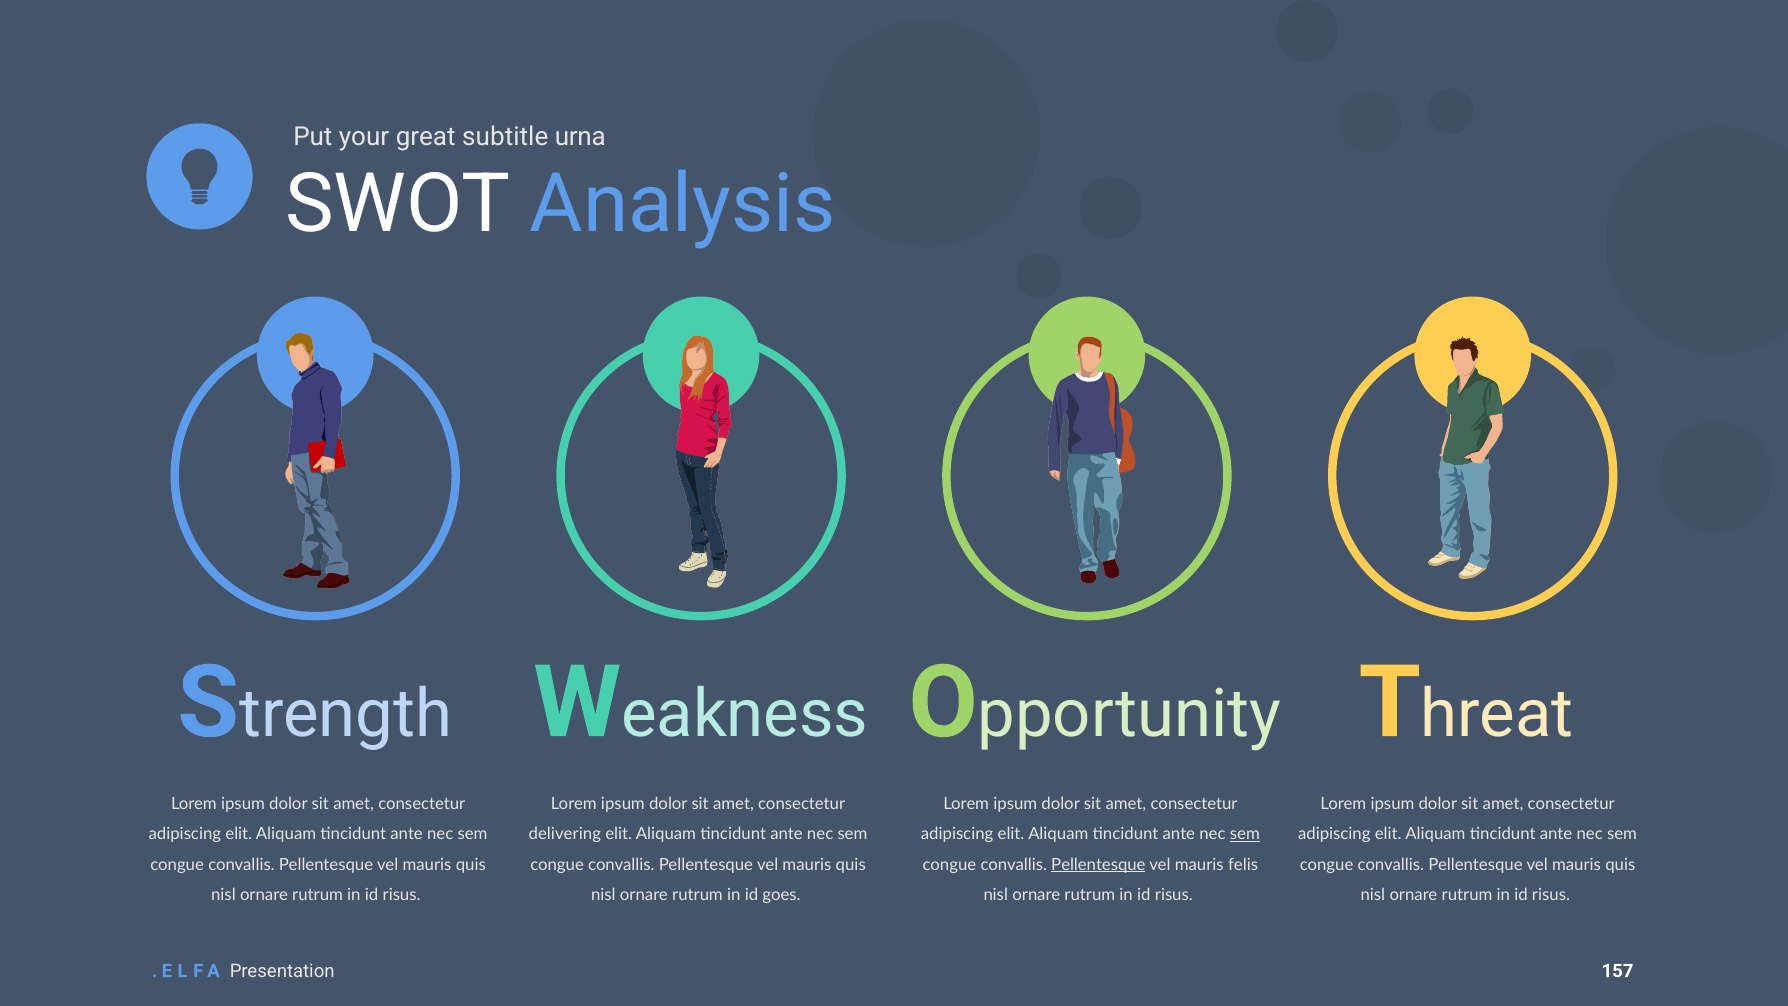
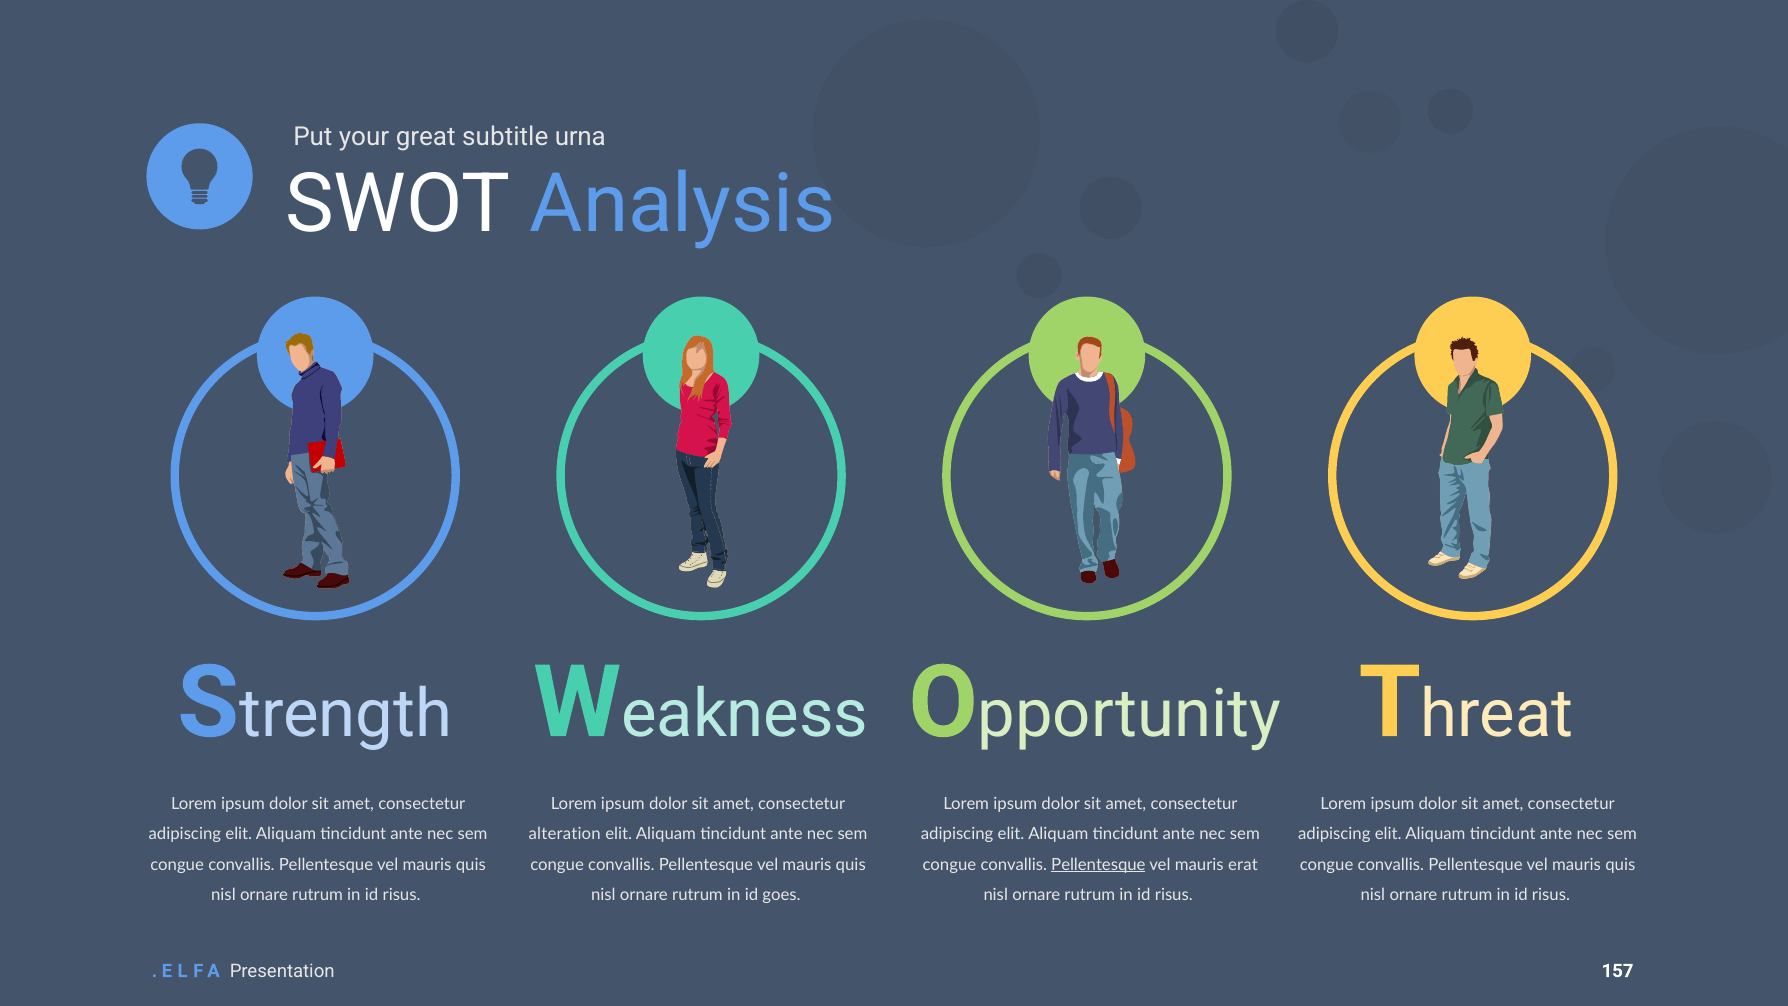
delivering: delivering -> alteration
sem at (1245, 834) underline: present -> none
felis: felis -> erat
